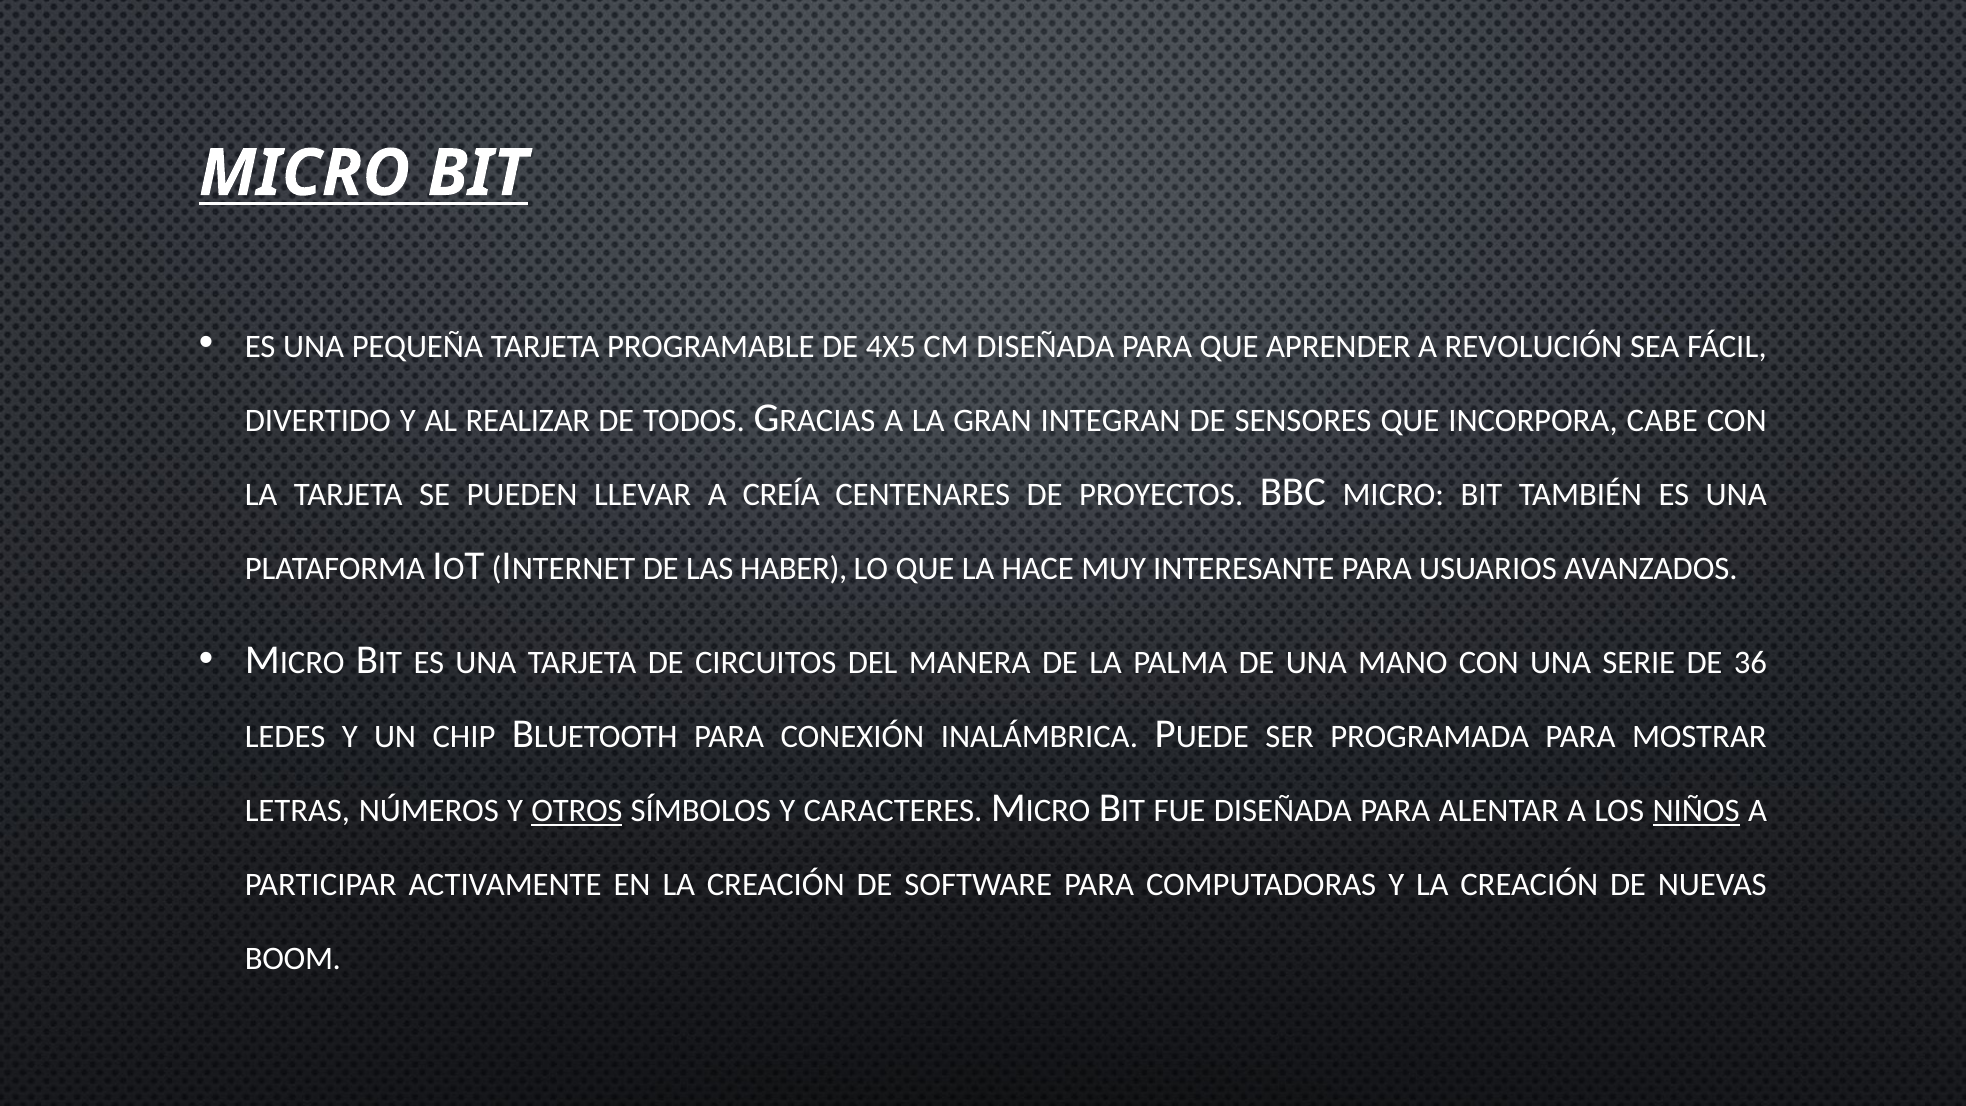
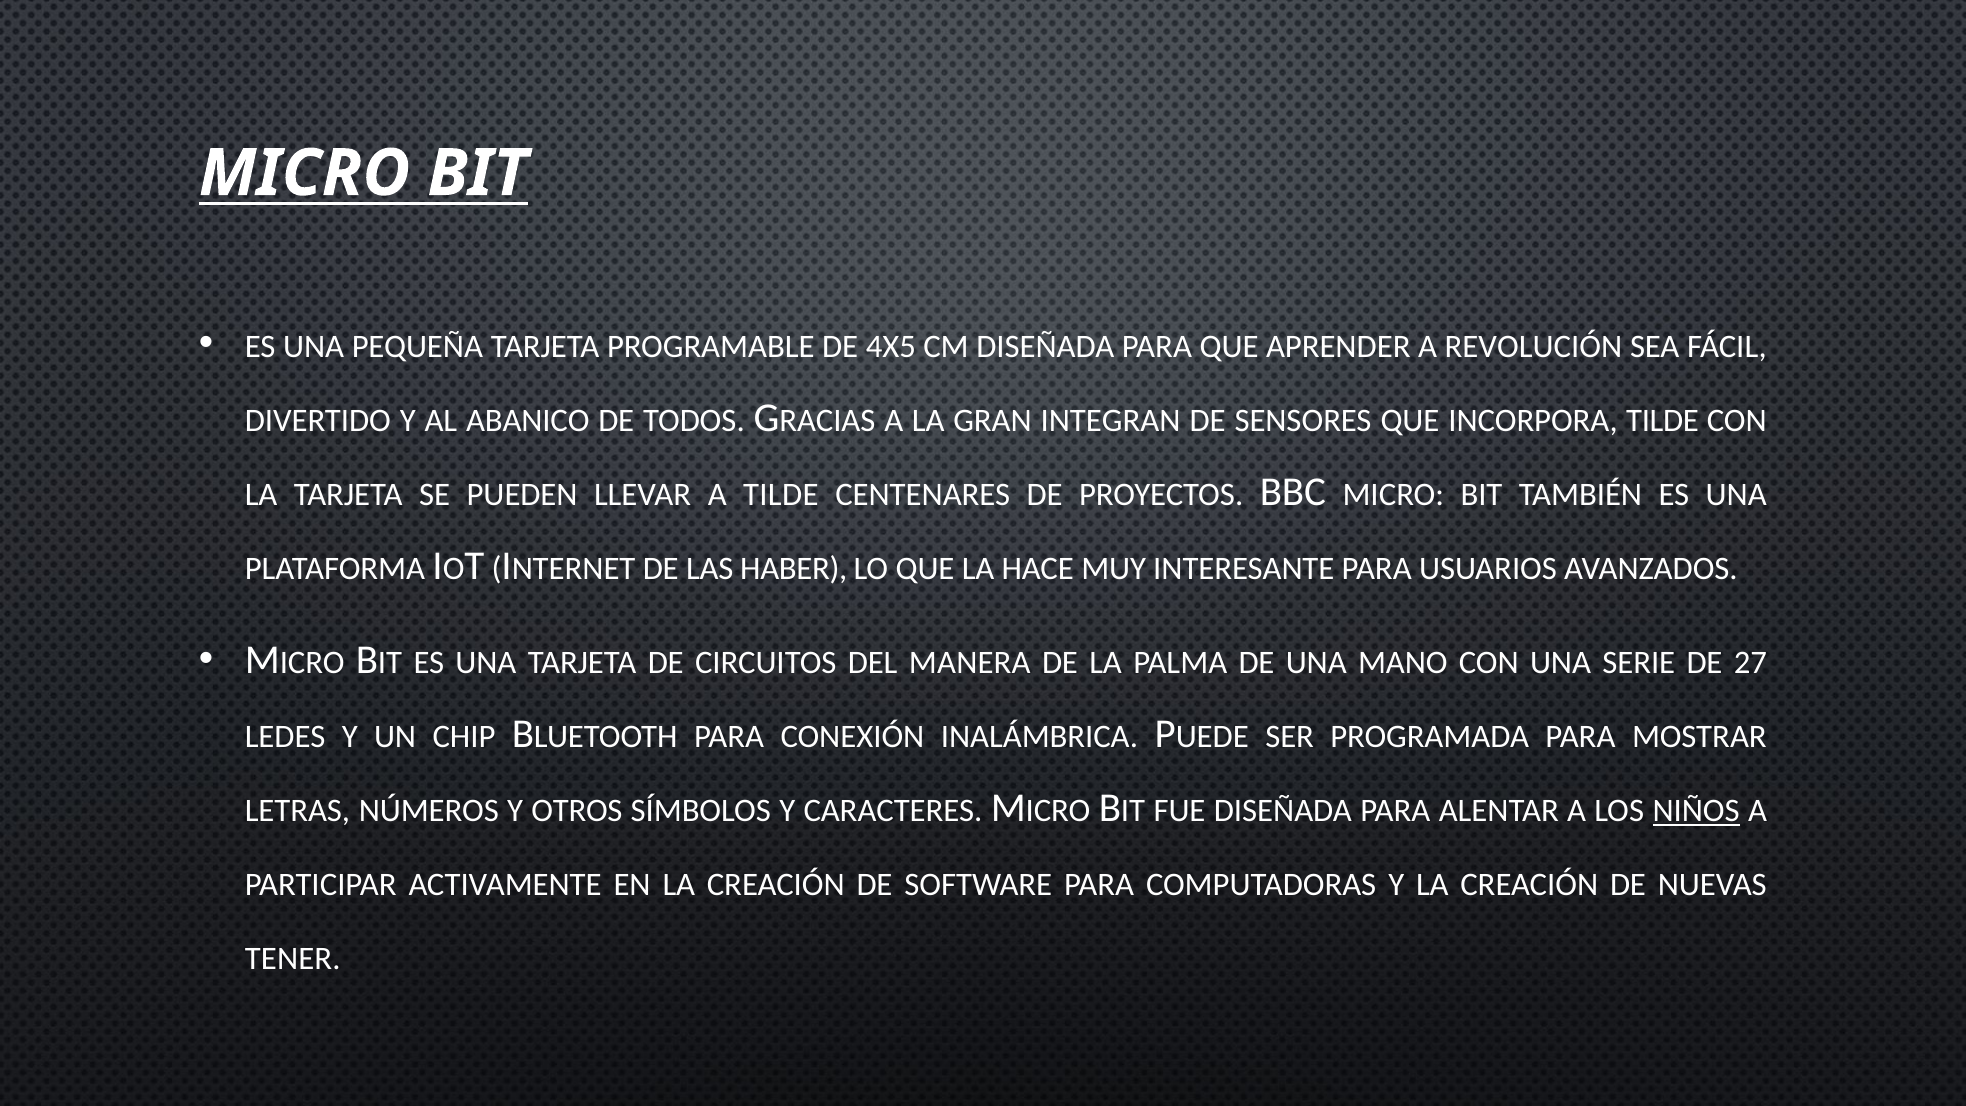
REALIZAR: REALIZAR -> ABANICO
INCORPORA CABE: CABE -> TILDE
A CREÍA: CREÍA -> TILDE
36: 36 -> 27
OTROS underline: present -> none
BOOM: BOOM -> TENER
